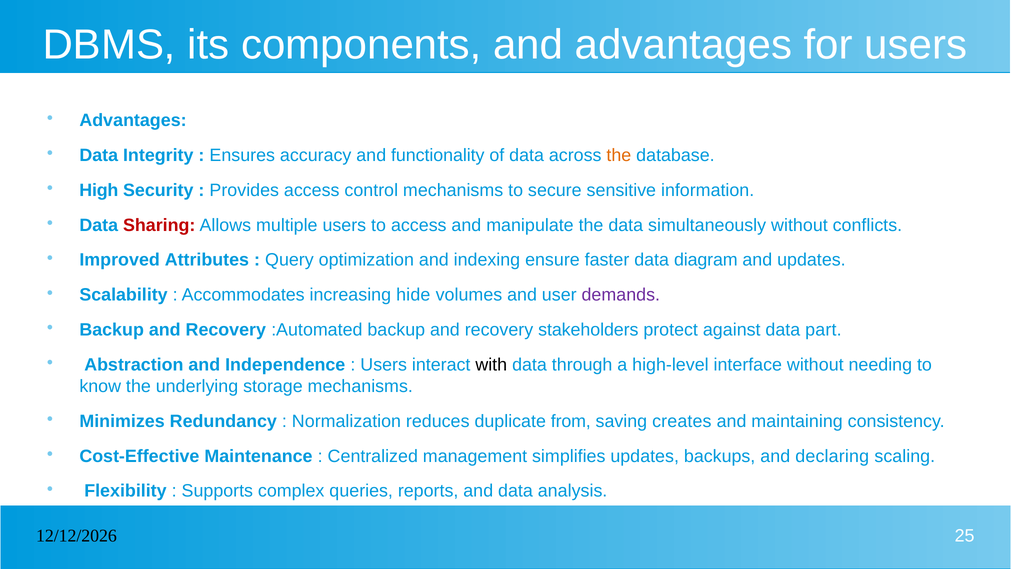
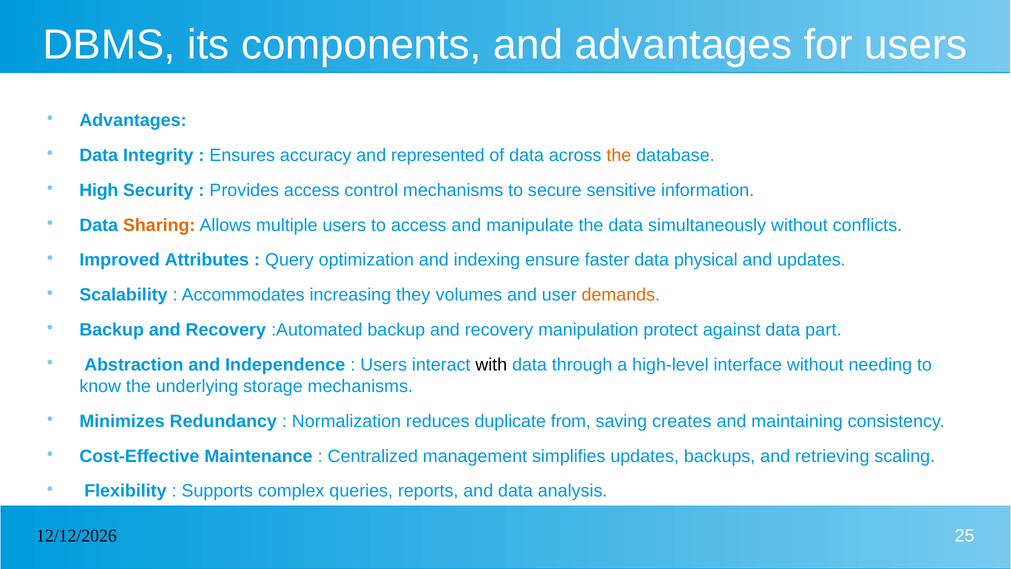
functionality: functionality -> represented
Sharing colour: red -> orange
diagram: diagram -> physical
hide: hide -> they
demands colour: purple -> orange
stakeholders: stakeholders -> manipulation
declaring: declaring -> retrieving
